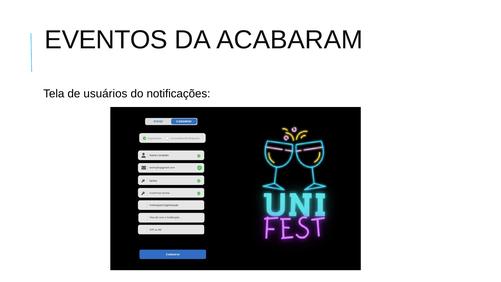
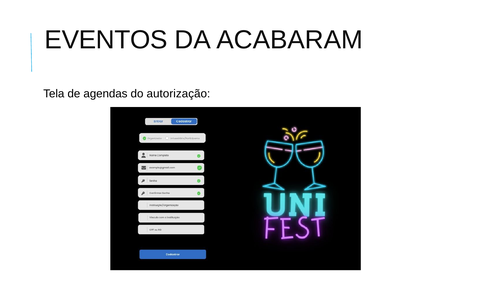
usuários: usuários -> agendas
notificações: notificações -> autorização
